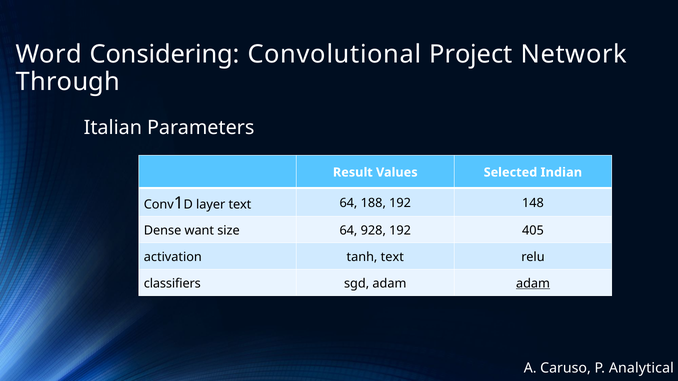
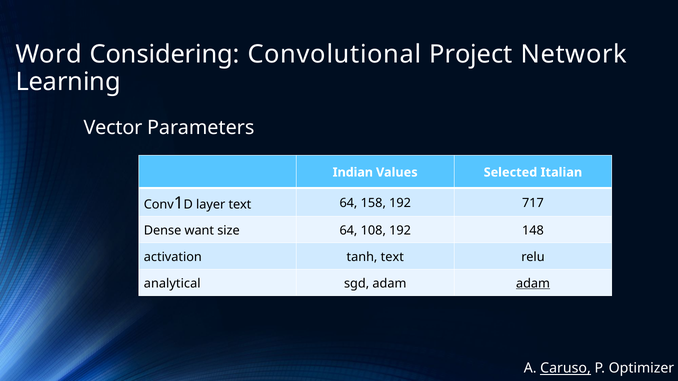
Through: Through -> Learning
Italian: Italian -> Vector
Result: Result -> Indian
Indian: Indian -> Italian
188: 188 -> 158
148: 148 -> 717
928: 928 -> 108
405: 405 -> 148
classifiers: classifiers -> analytical
Caruso underline: none -> present
Analytical: Analytical -> Optimizer
